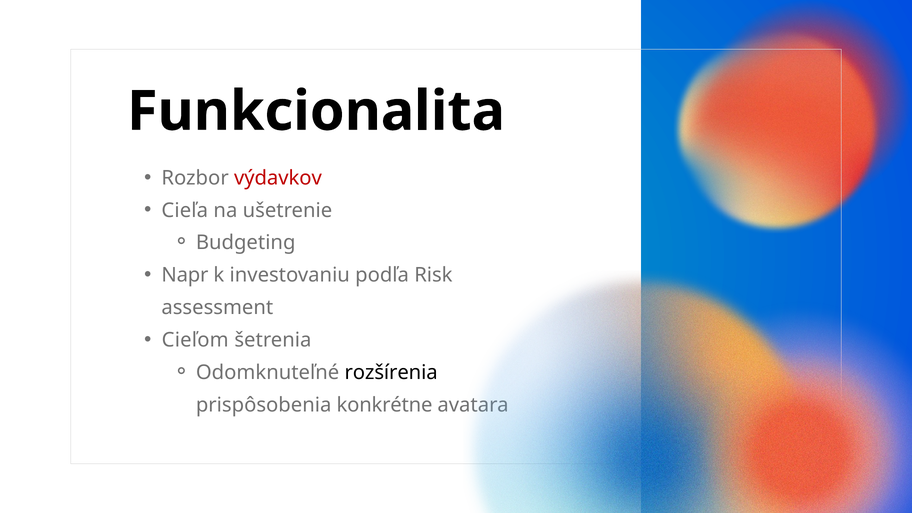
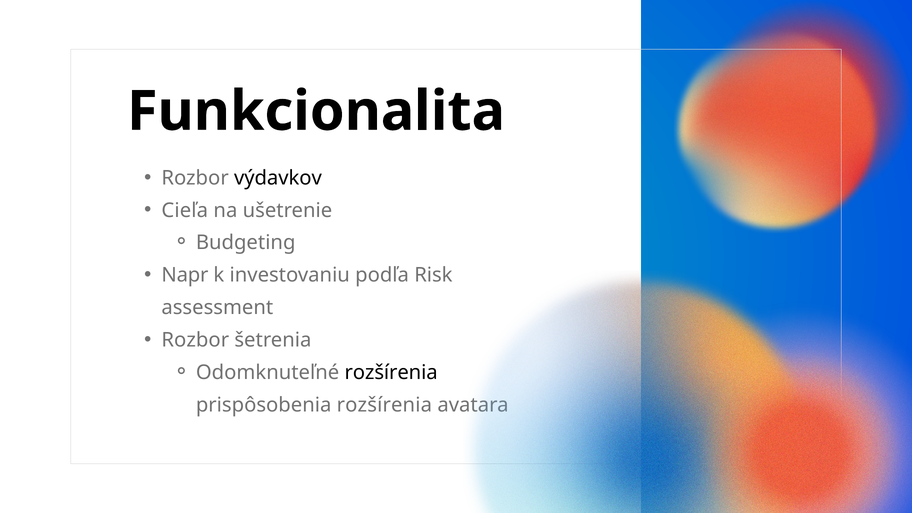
výdavkov colour: red -> black
Cieľom at (195, 340): Cieľom -> Rozbor
prispôsobenia konkrétne: konkrétne -> rozšírenia
